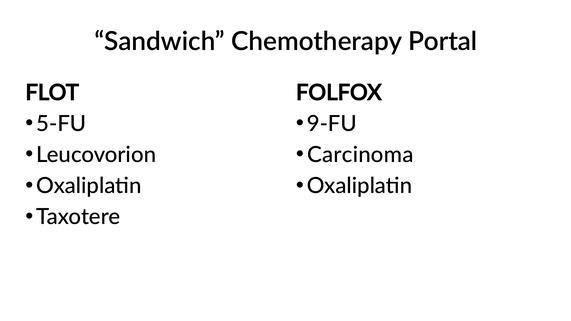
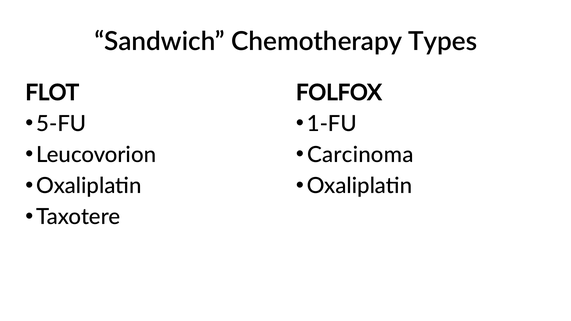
Portal: Portal -> Types
9-FU: 9-FU -> 1-FU
